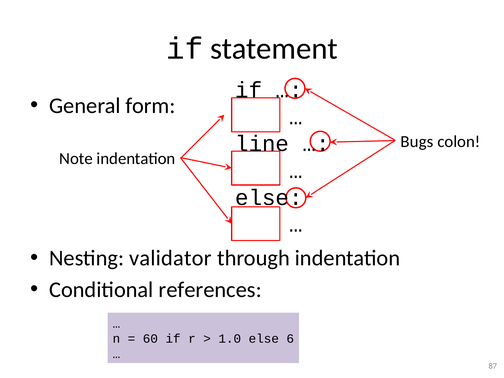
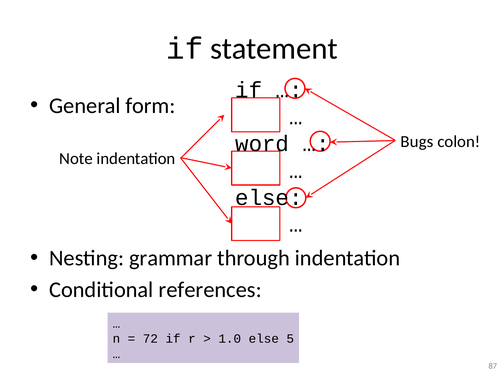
line: line -> word
validator: validator -> grammar
60: 60 -> 72
6: 6 -> 5
